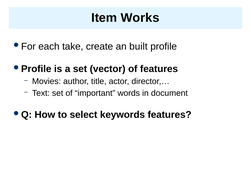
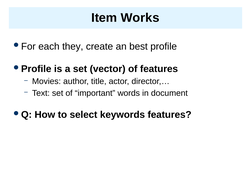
take: take -> they
built: built -> best
